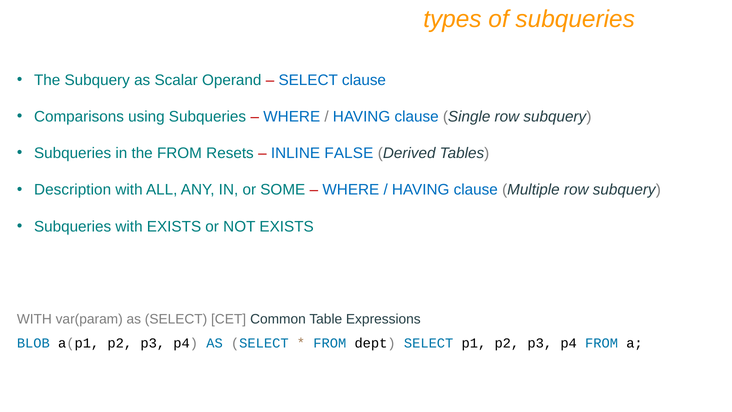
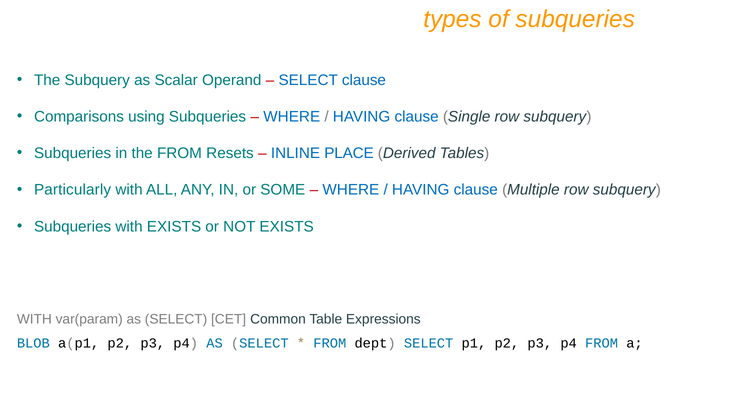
FALSE: FALSE -> PLACE
Description: Description -> Particularly
